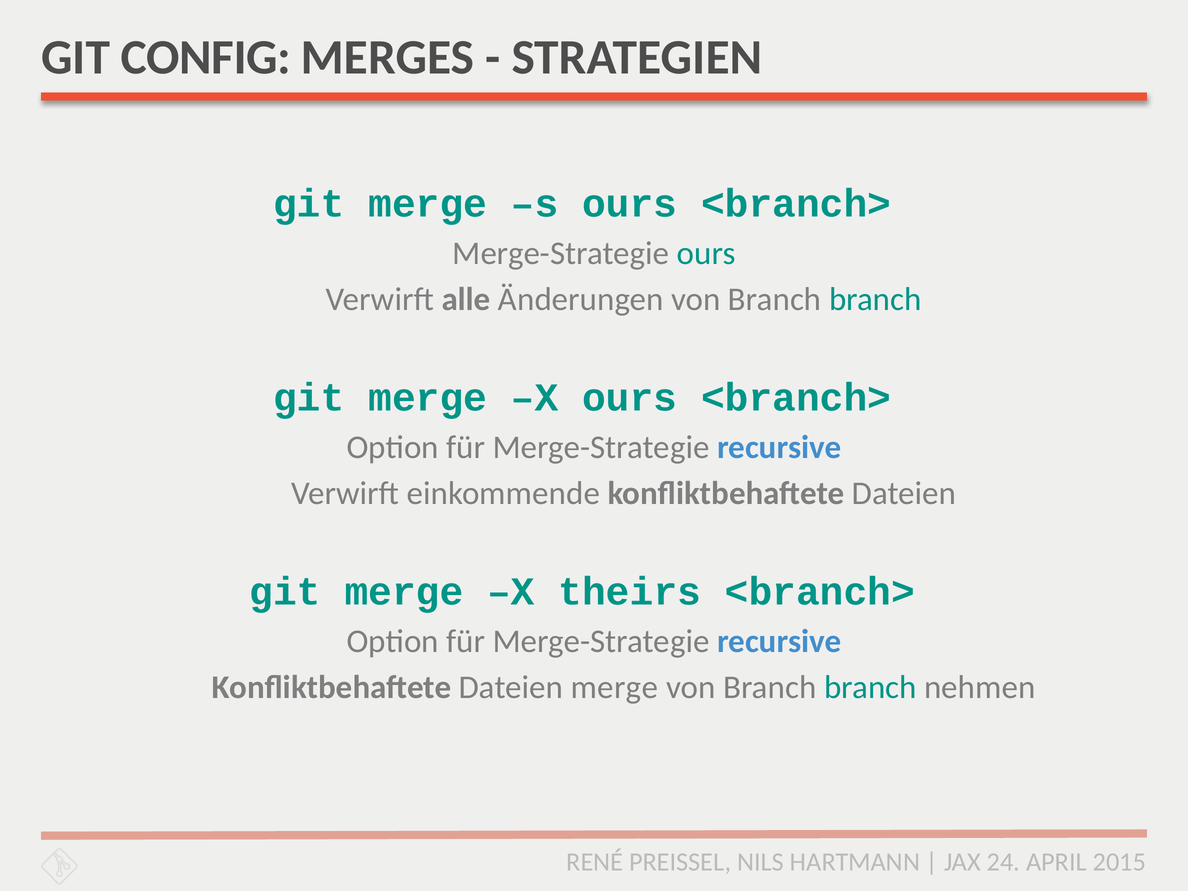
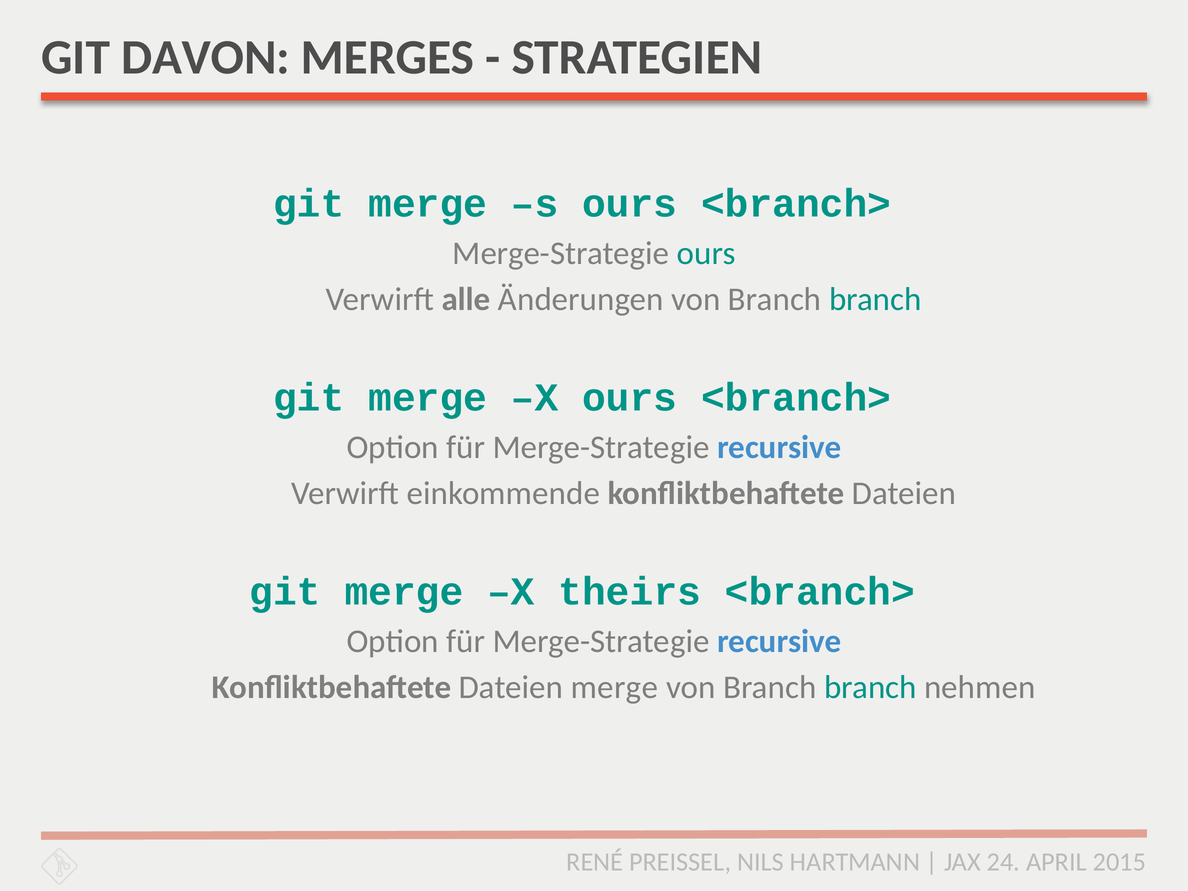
CONFIG: CONFIG -> DAVON
